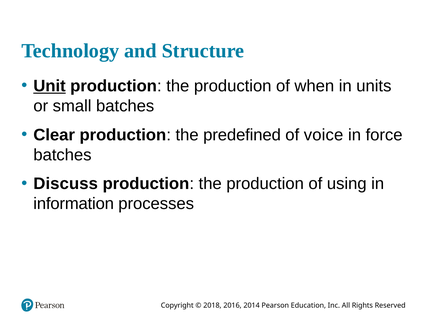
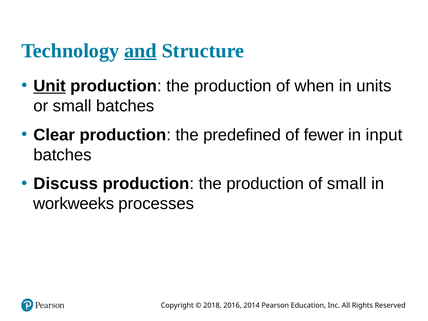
and underline: none -> present
voice: voice -> fewer
force: force -> input
of using: using -> small
information: information -> workweeks
